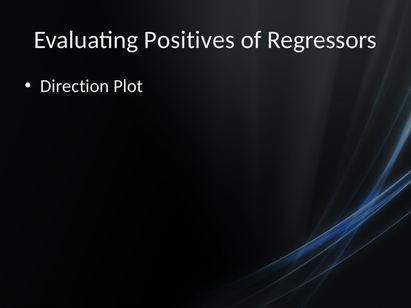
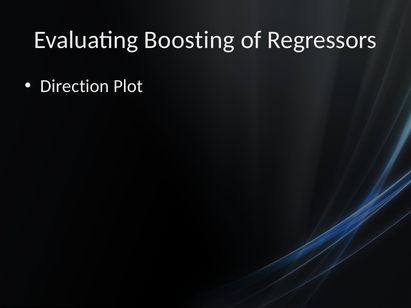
Positives: Positives -> Boosting
